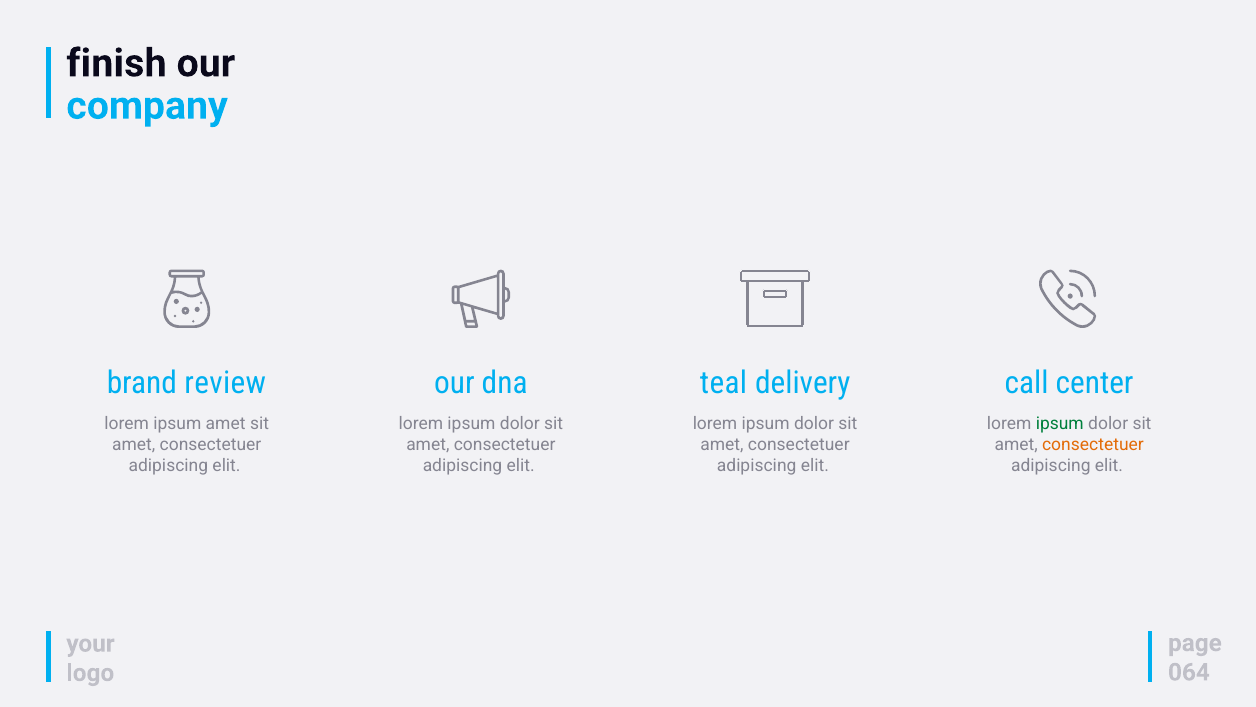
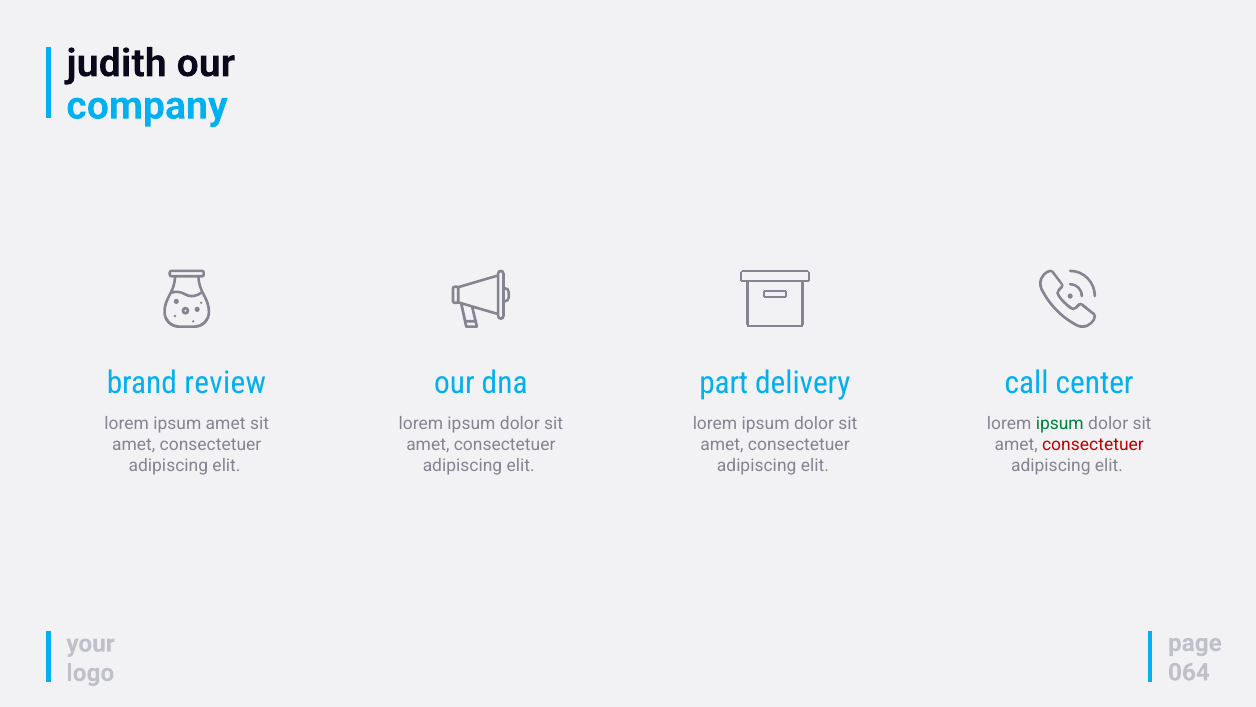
finish: finish -> judith
teal: teal -> part
consectetuer at (1093, 445) colour: orange -> red
